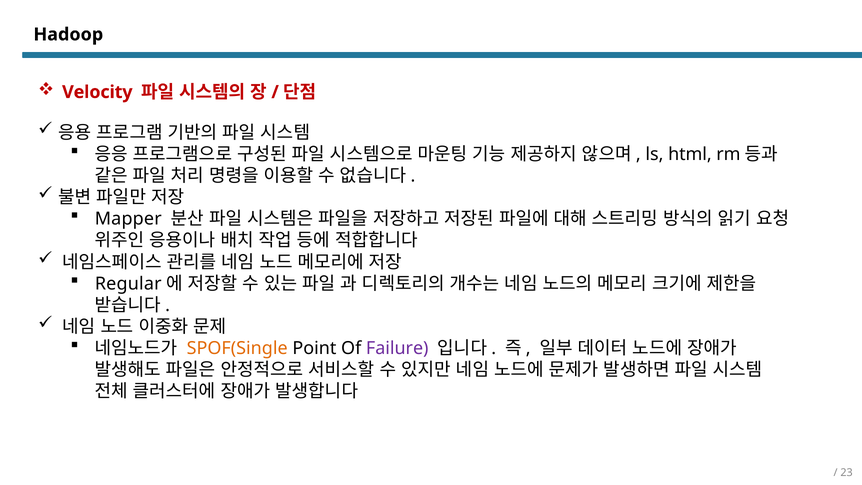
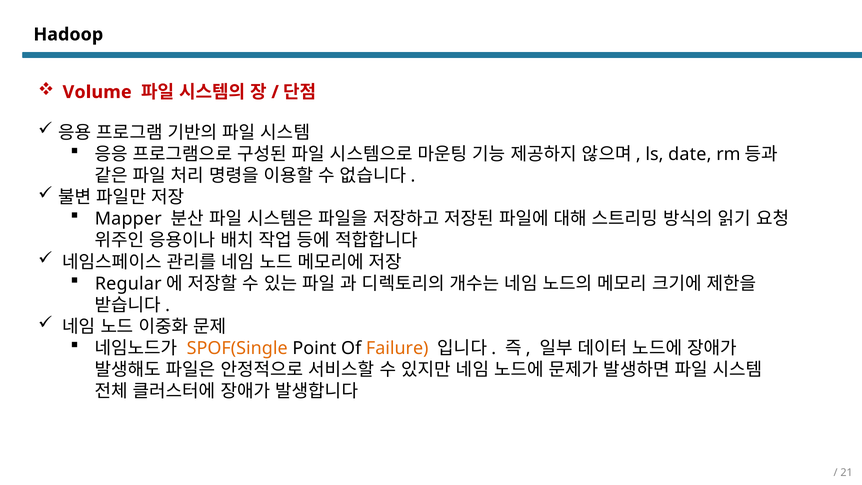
Velocity: Velocity -> Volume
html: html -> date
Failure colour: purple -> orange
23: 23 -> 21
